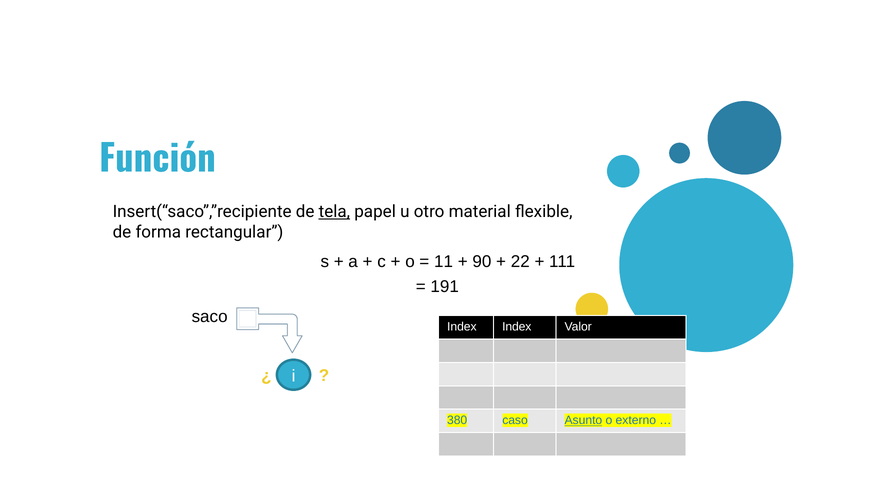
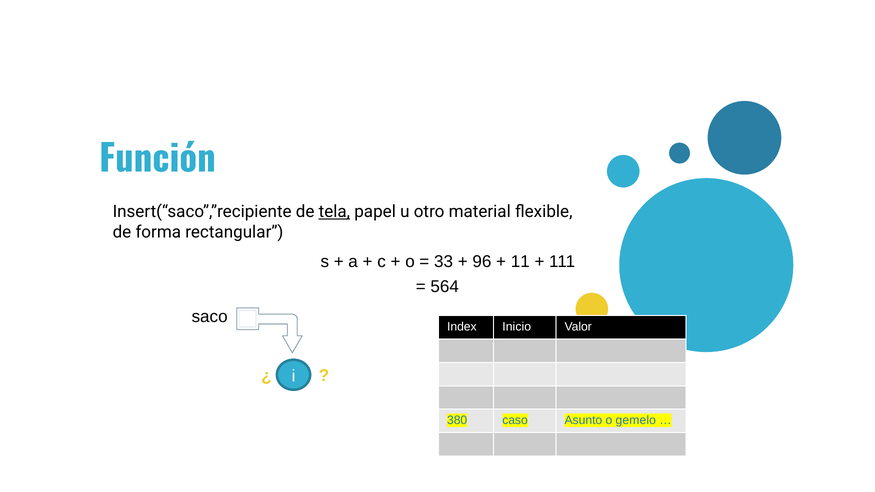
11: 11 -> 33
90: 90 -> 96
22: 22 -> 11
191: 191 -> 564
Index Index: Index -> Inicio
Asunto underline: present -> none
externo: externo -> gemelo
